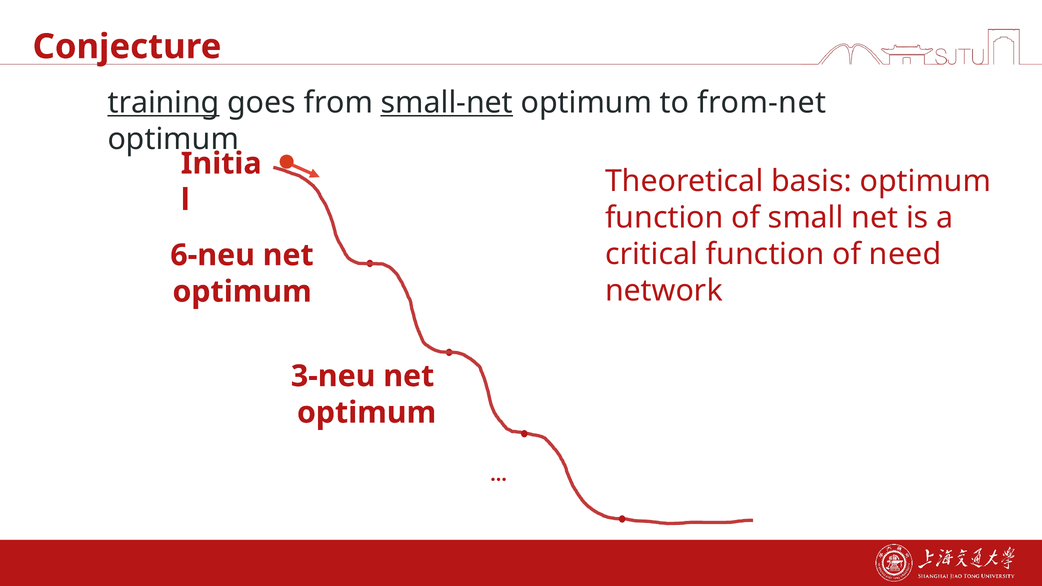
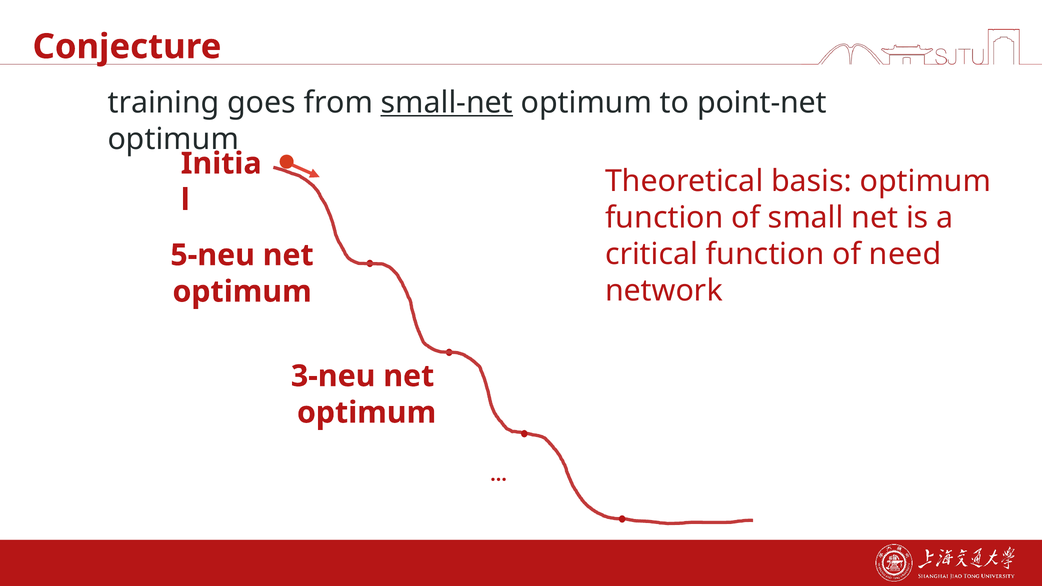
training underline: present -> none
from-net: from-net -> point-net
6-neu: 6-neu -> 5-neu
